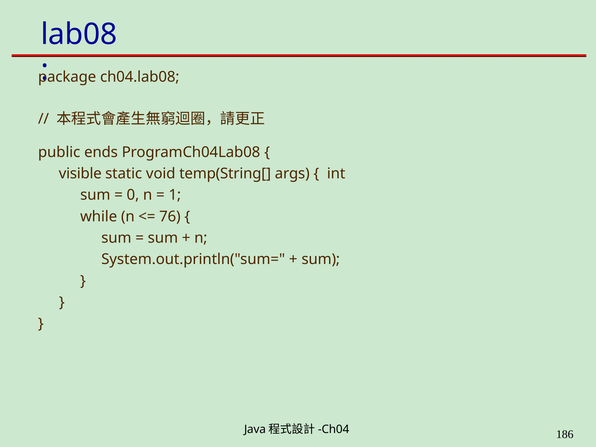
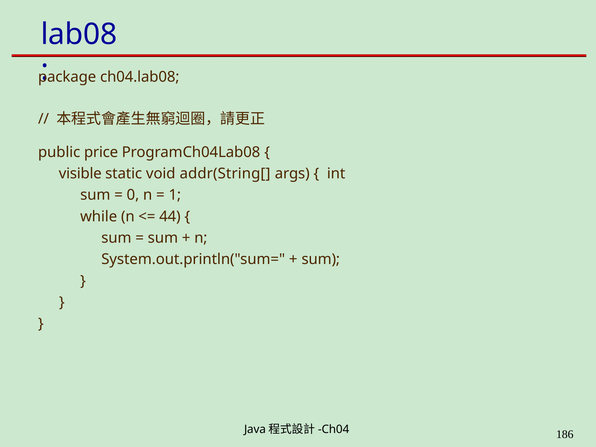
ends: ends -> price
temp(String[: temp(String[ -> addr(String[
76: 76 -> 44
